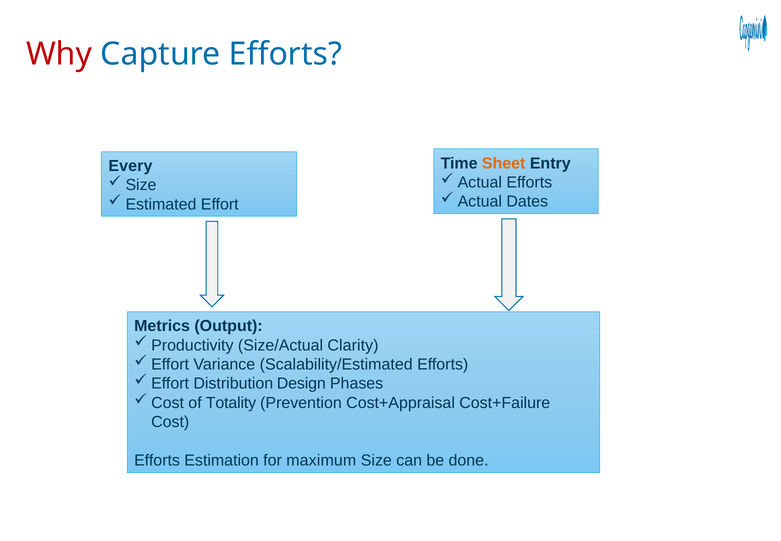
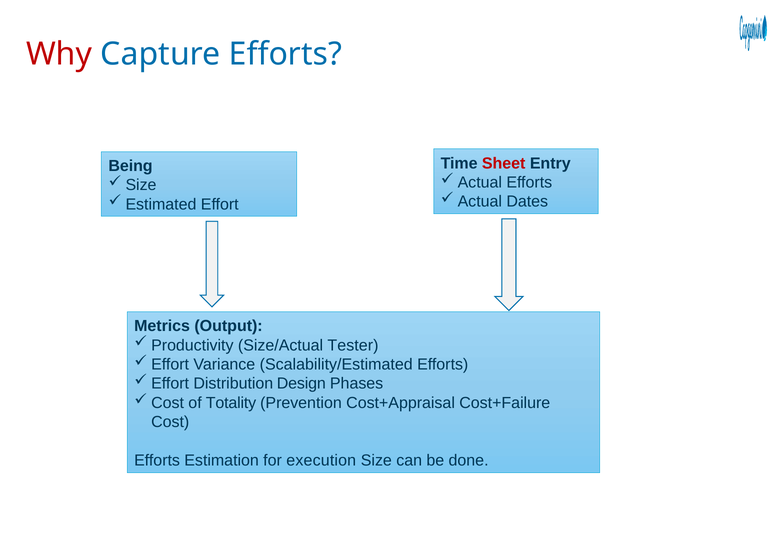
Sheet colour: orange -> red
Every: Every -> Being
Clarity: Clarity -> Tester
maximum: maximum -> execution
